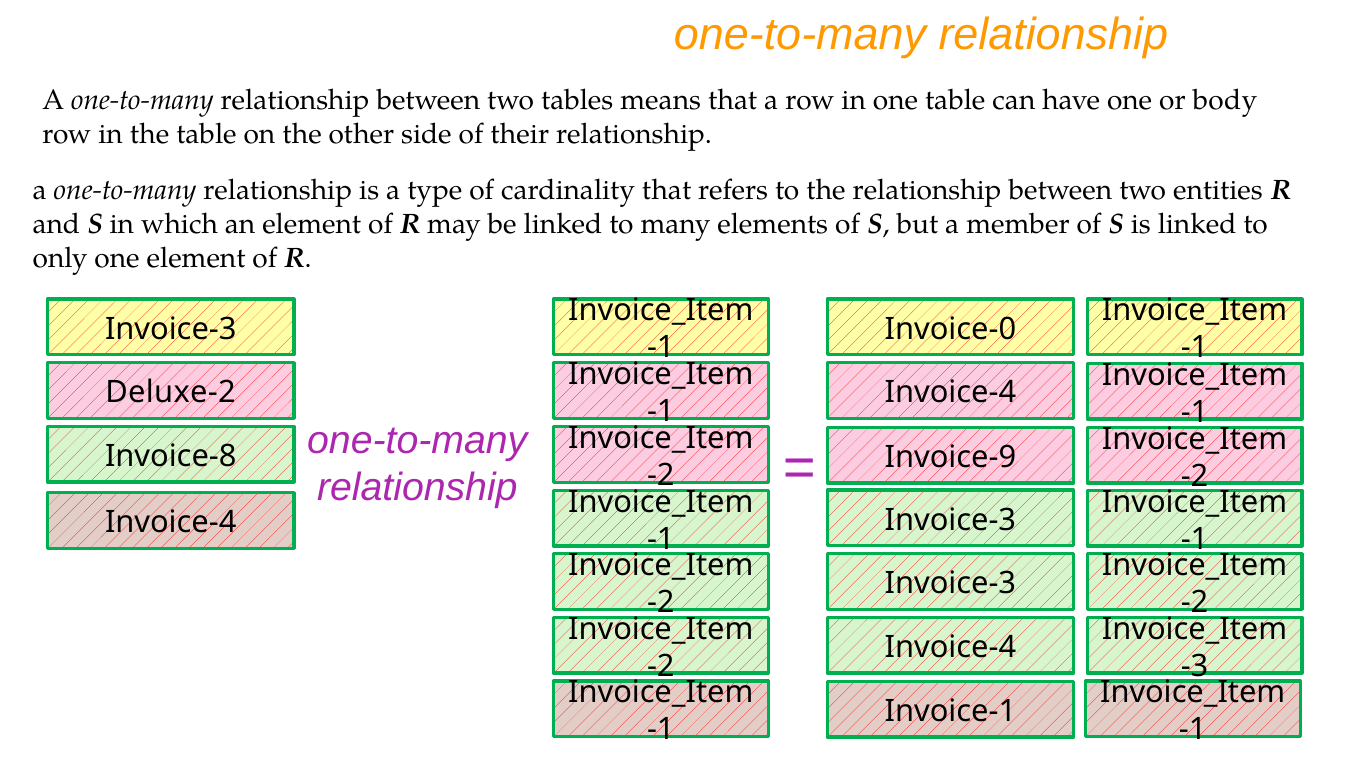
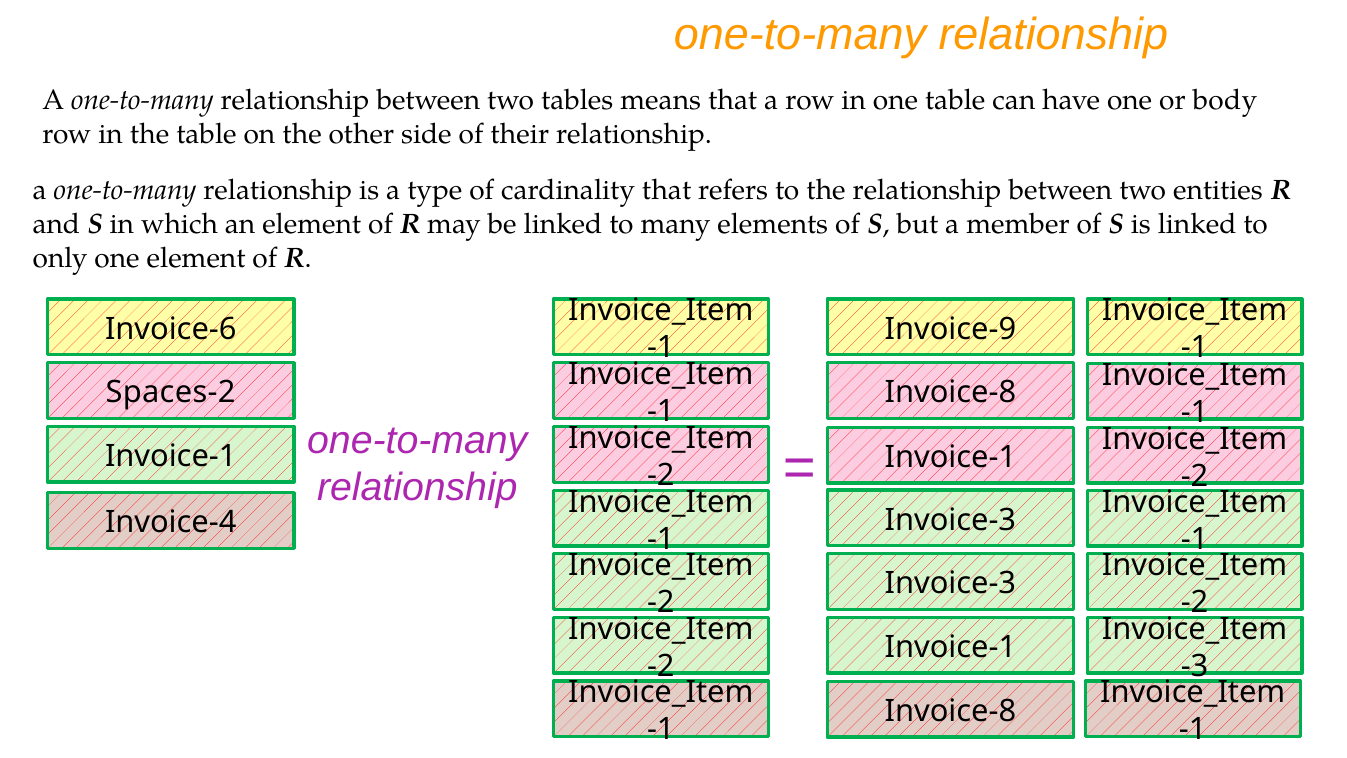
Invoice-3 at (171, 329): Invoice-3 -> Invoice-6
Invoice-0: Invoice-0 -> Invoice-9
Invoice-4 at (950, 392): Invoice-4 -> Invoice-8
Deluxe-2: Deluxe-2 -> Spaces-2
Invoice-8 at (171, 456): Invoice-8 -> Invoice-1
Invoice-9 at (950, 457): Invoice-9 -> Invoice-1
Invoice-4 at (950, 647): Invoice-4 -> Invoice-1
Invoice-1 at (950, 711): Invoice-1 -> Invoice-8
